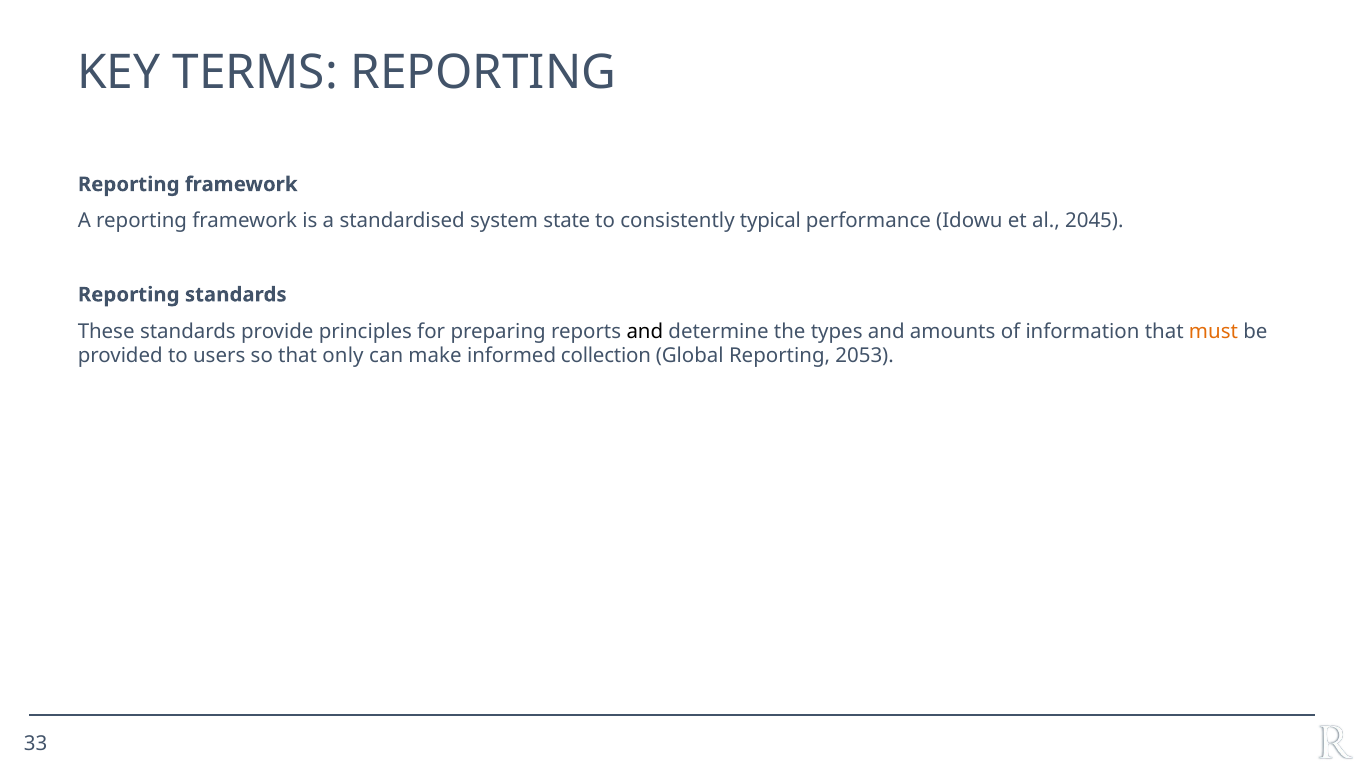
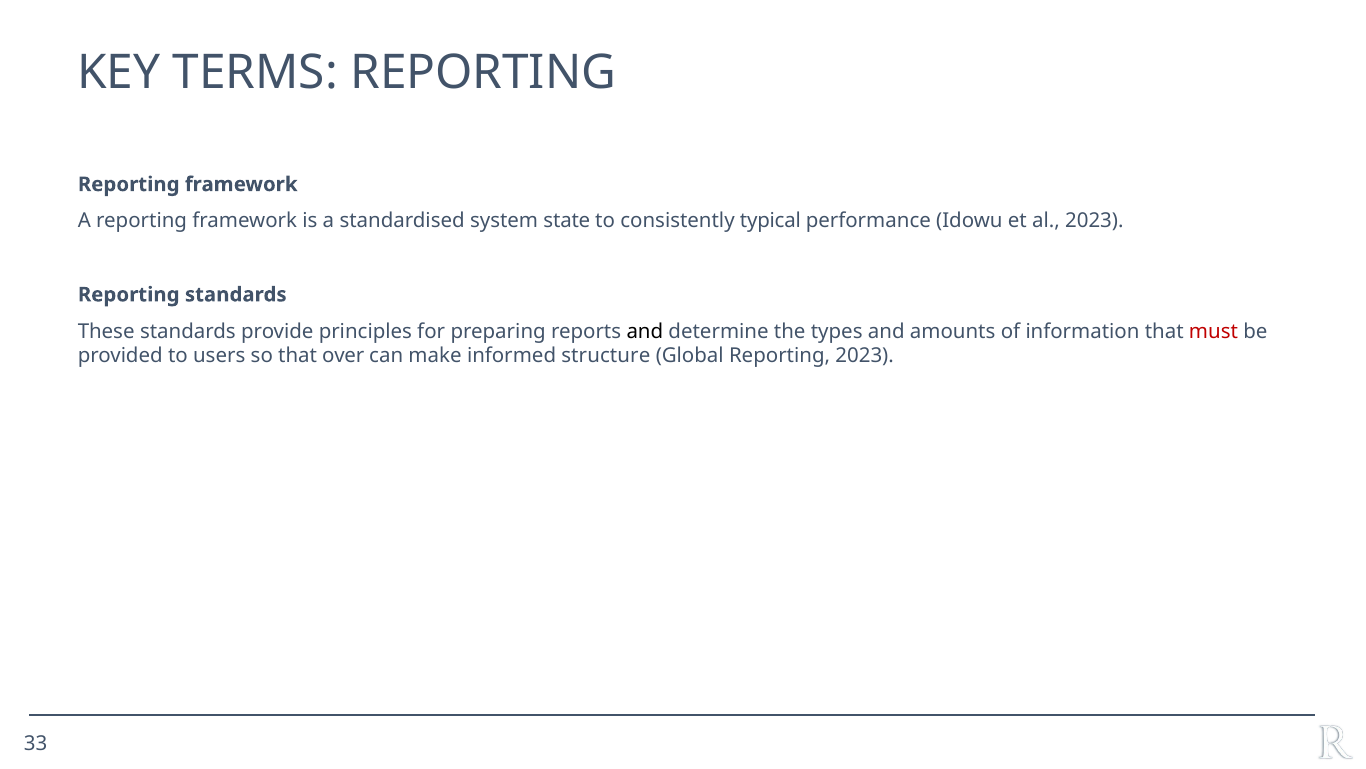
al 2045: 2045 -> 2023
must colour: orange -> red
only: only -> over
collection: collection -> structure
Reporting 2053: 2053 -> 2023
